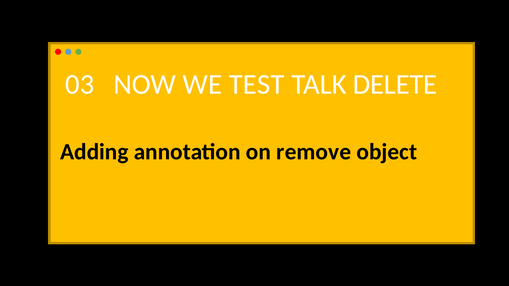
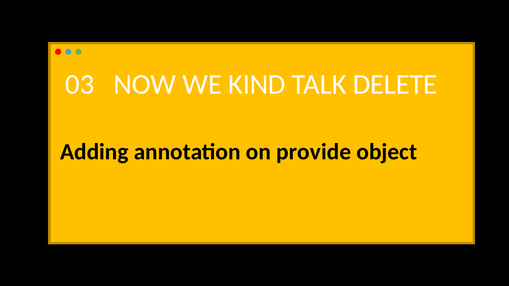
TEST: TEST -> KIND
remove: remove -> provide
